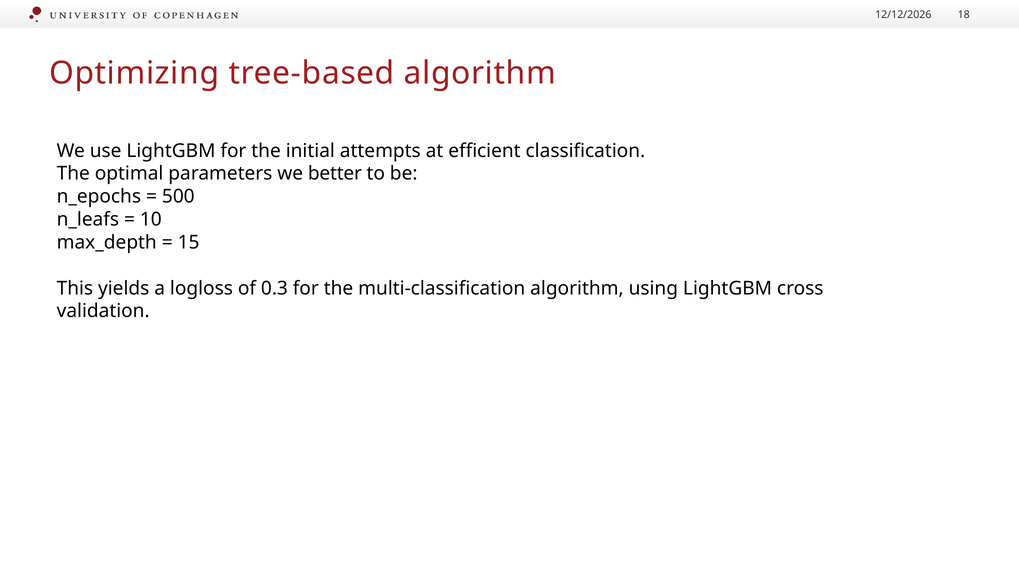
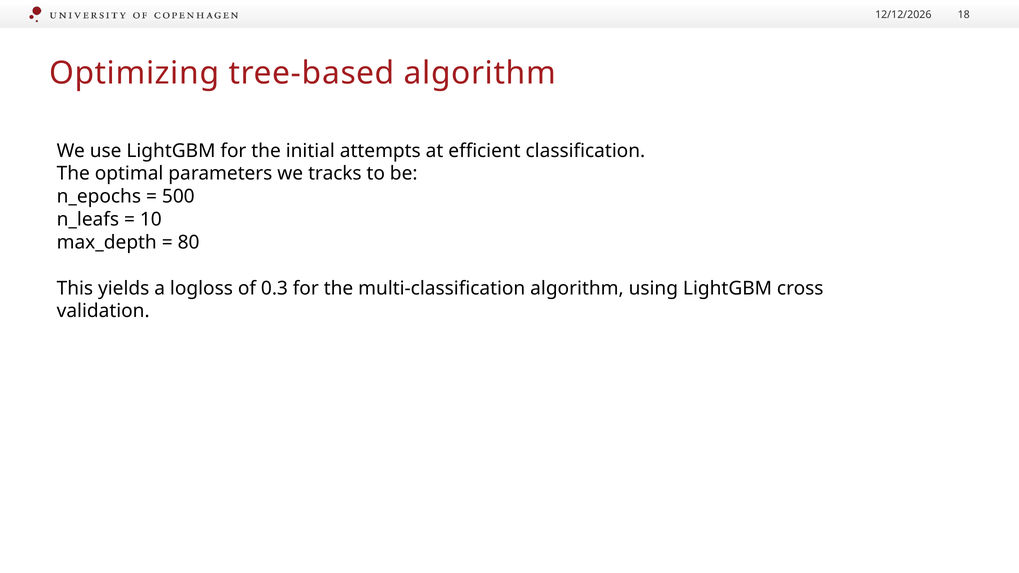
better: better -> tracks
15: 15 -> 80
